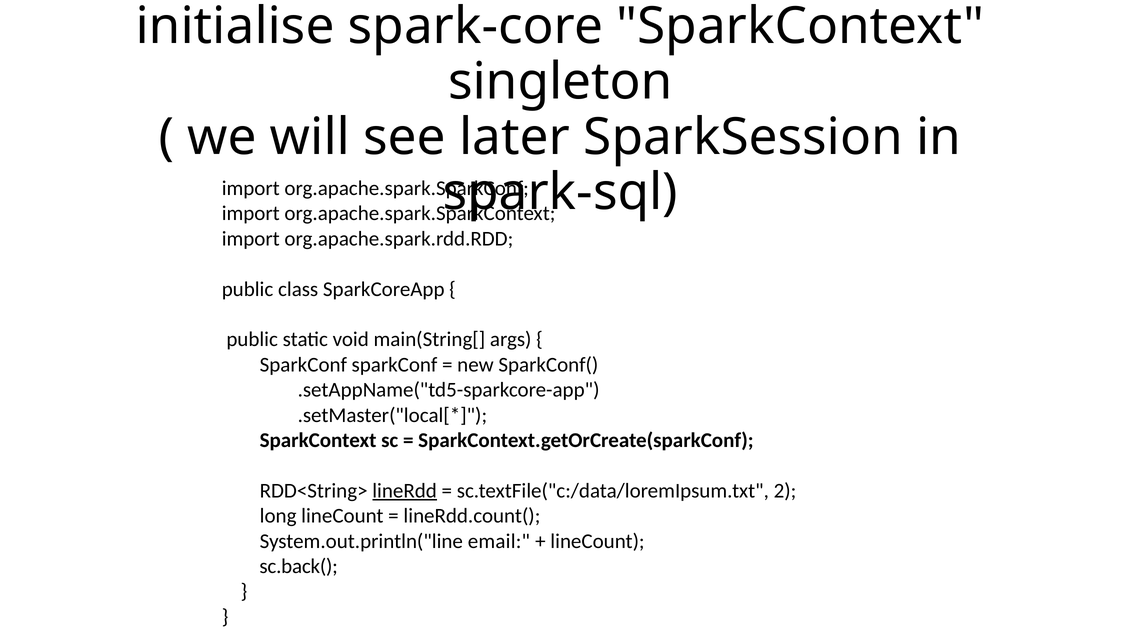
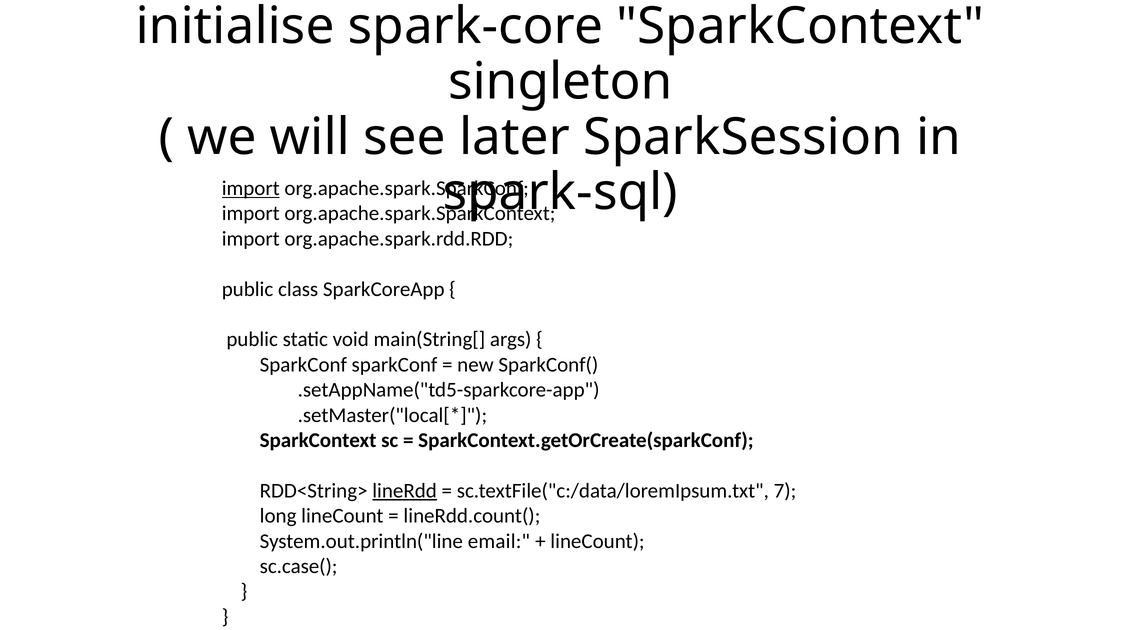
import at (251, 189) underline: none -> present
2: 2 -> 7
sc.back(: sc.back( -> sc.case(
